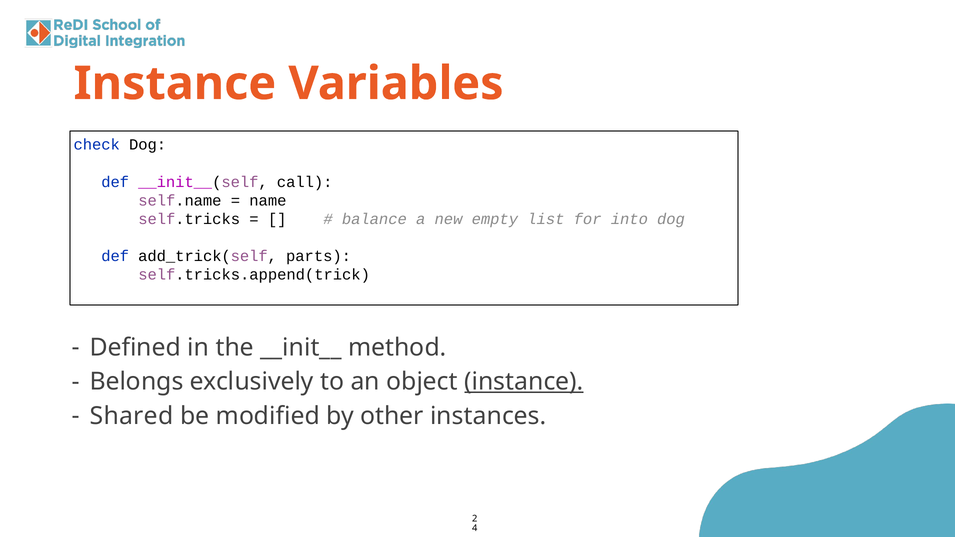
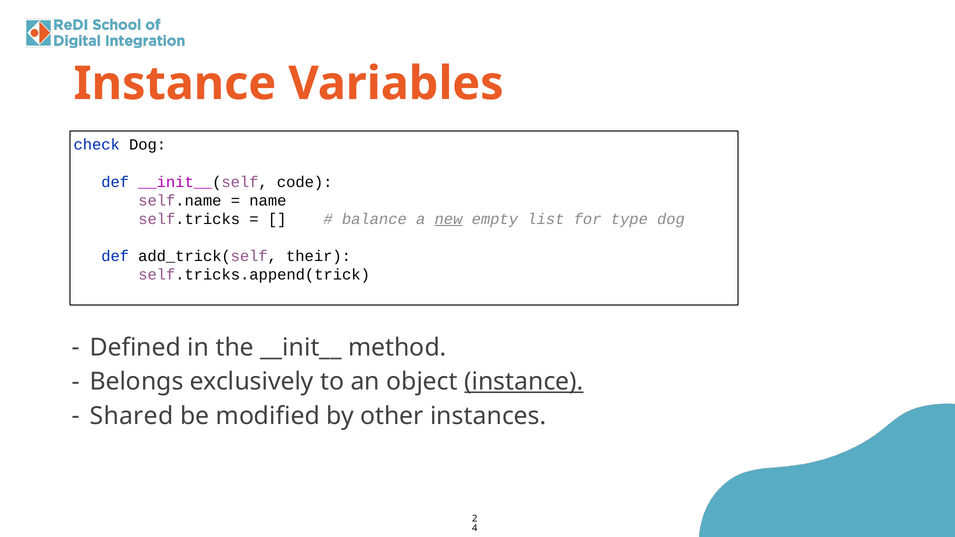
call: call -> code
new underline: none -> present
into: into -> type
parts: parts -> their
